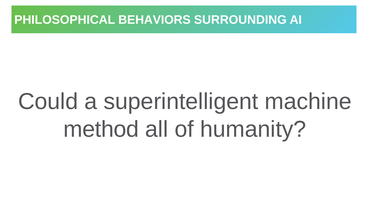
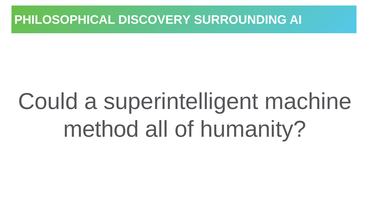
BEHAVIORS: BEHAVIORS -> DISCOVERY
